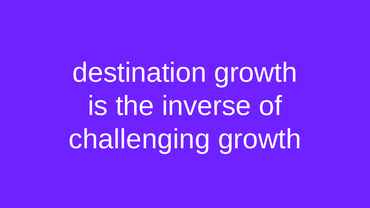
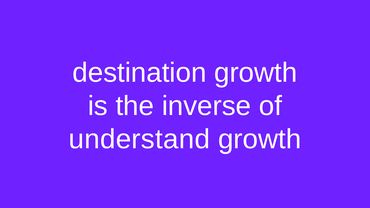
challenging: challenging -> understand
